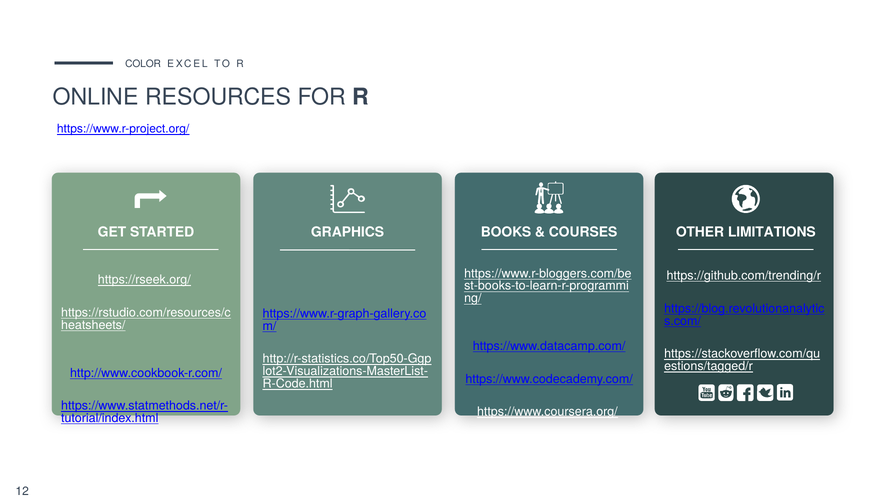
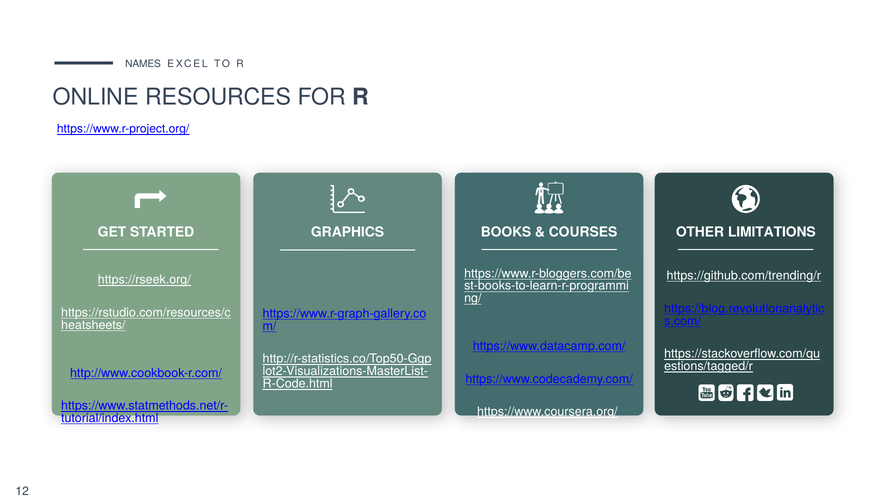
COLOR: COLOR -> NAMES
